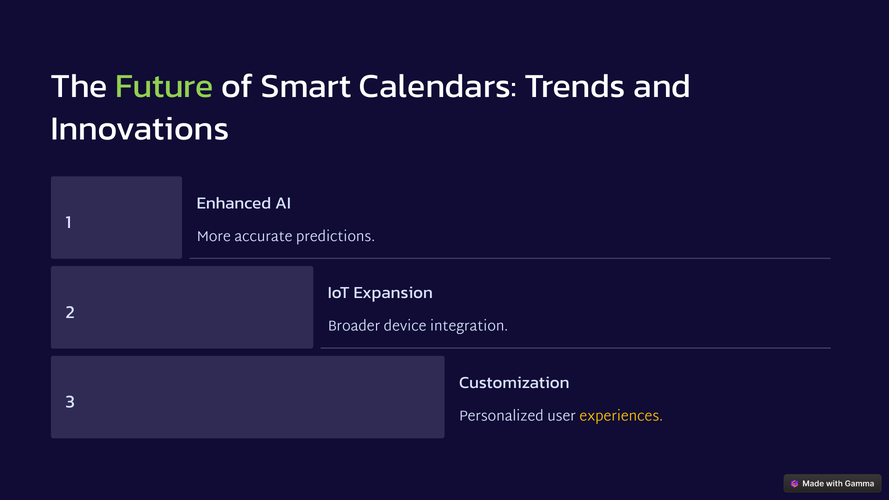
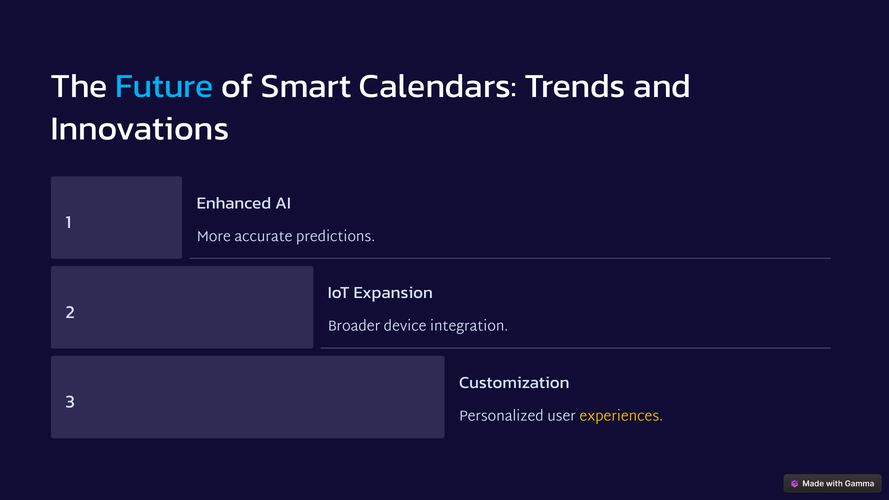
Future colour: light green -> light blue
